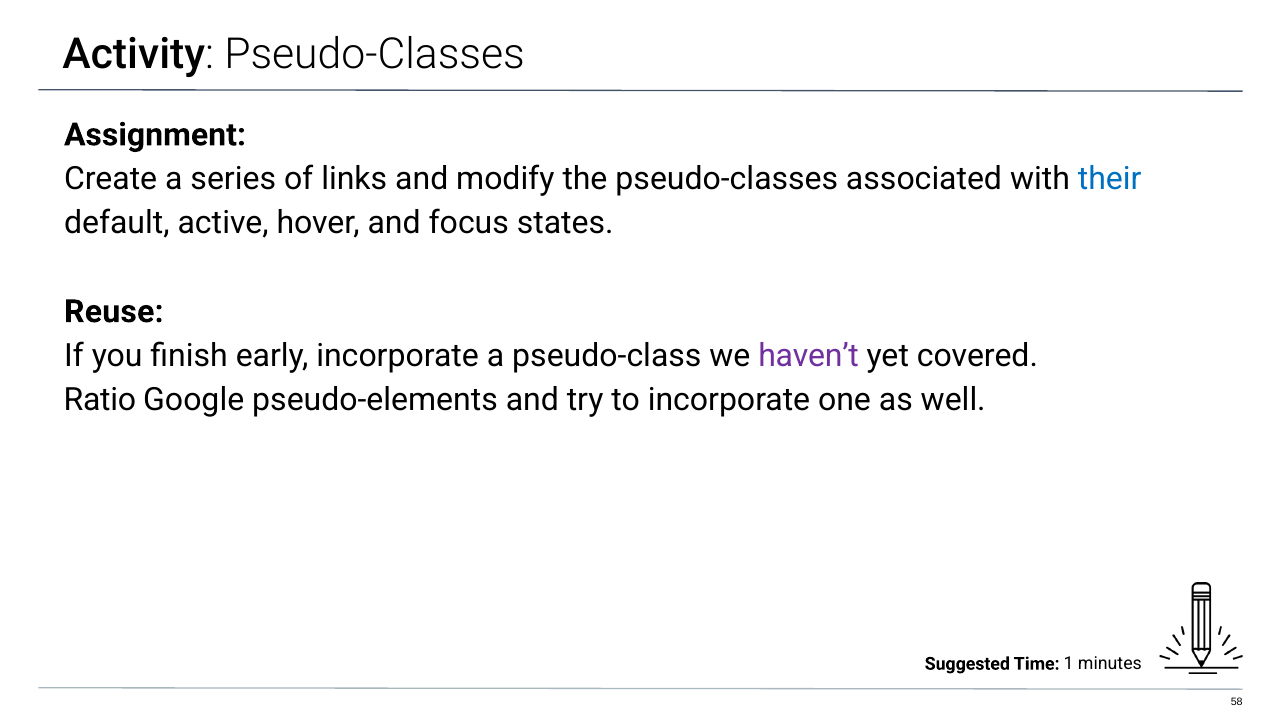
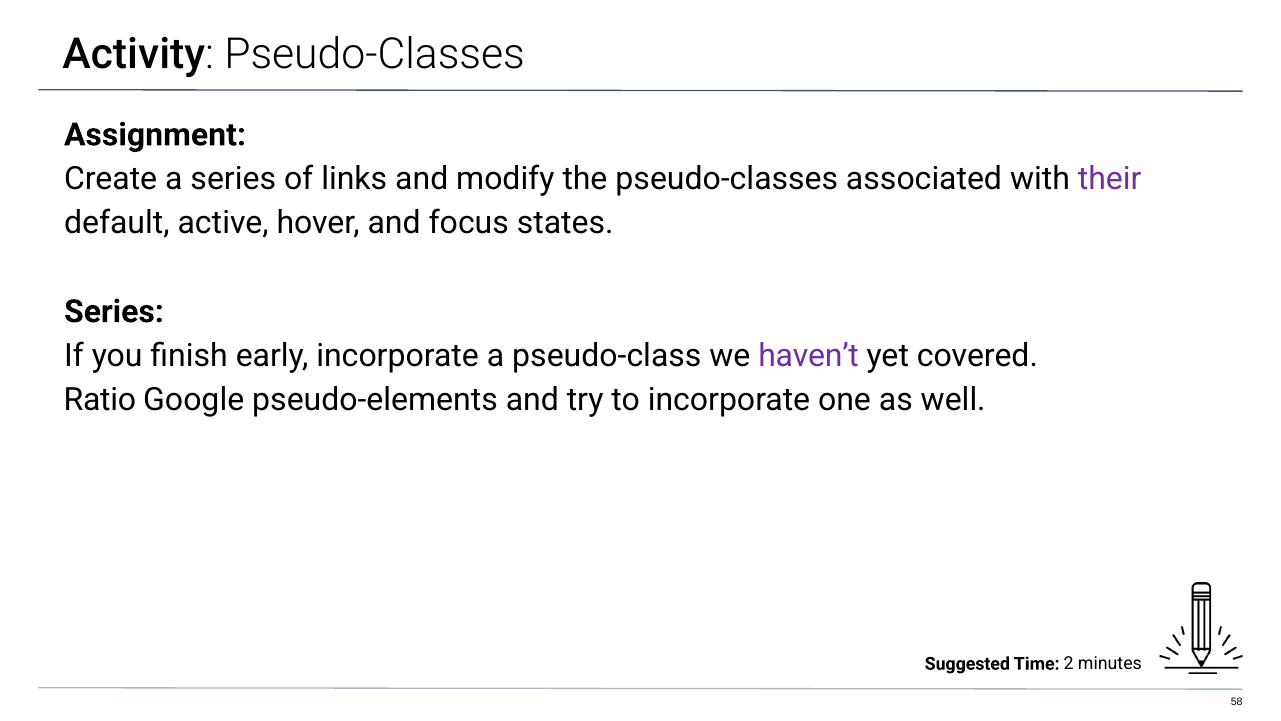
their colour: blue -> purple
Reuse at (114, 311): Reuse -> Series
1: 1 -> 2
